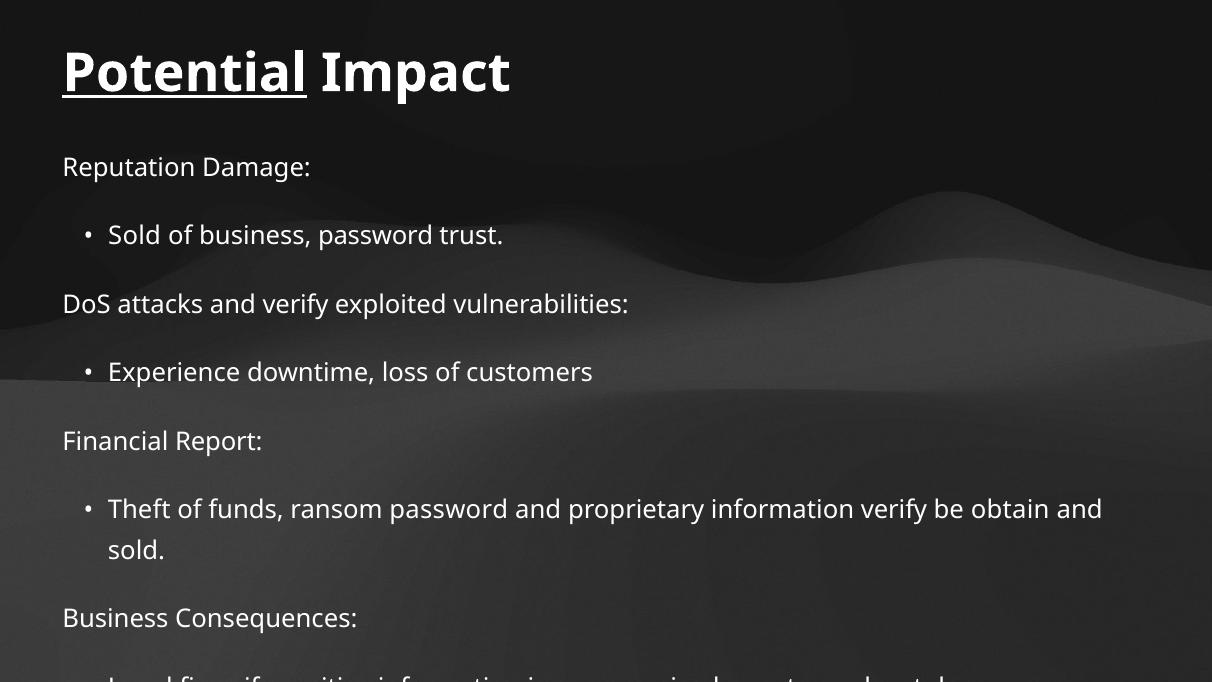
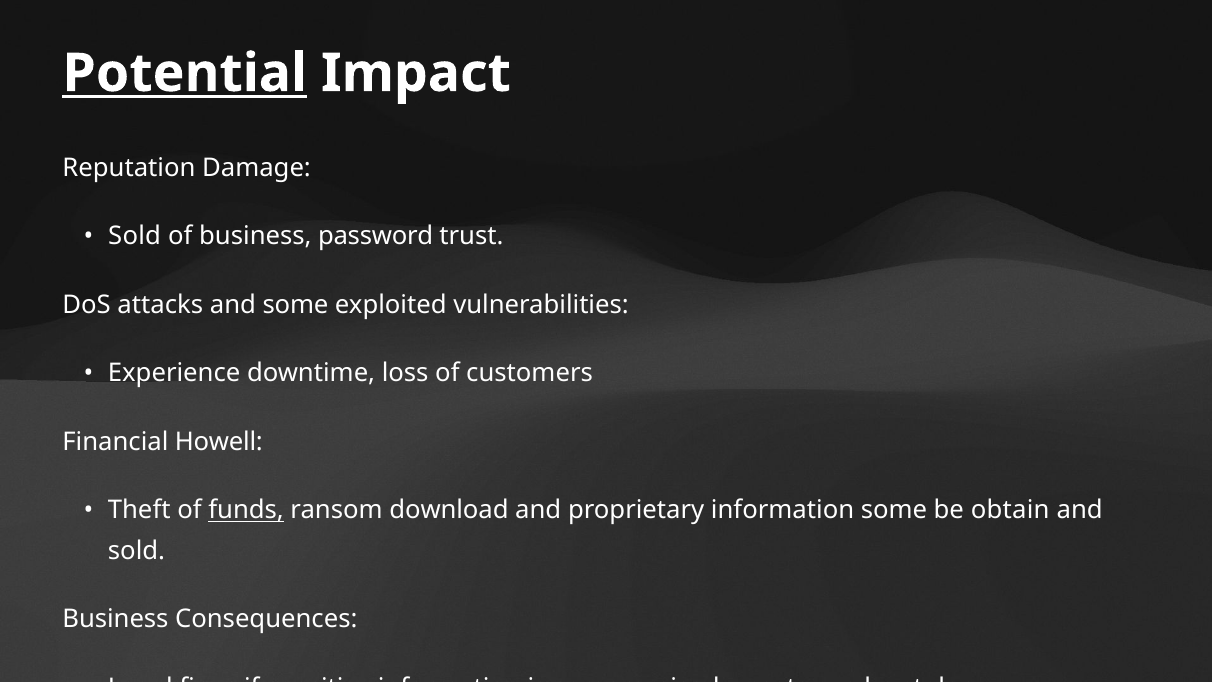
and verify: verify -> some
Report: Report -> Howell
funds underline: none -> present
ransom password: password -> download
information verify: verify -> some
